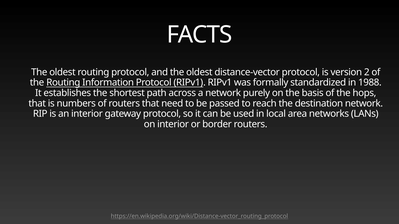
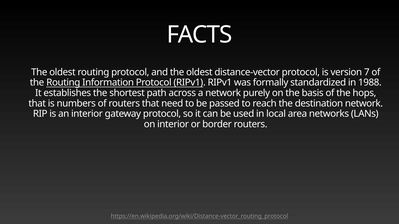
2: 2 -> 7
